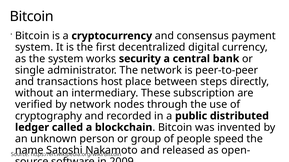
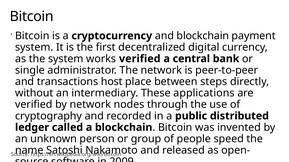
and consensus: consensus -> blockchain
works security: security -> verified
subscription: subscription -> applications
